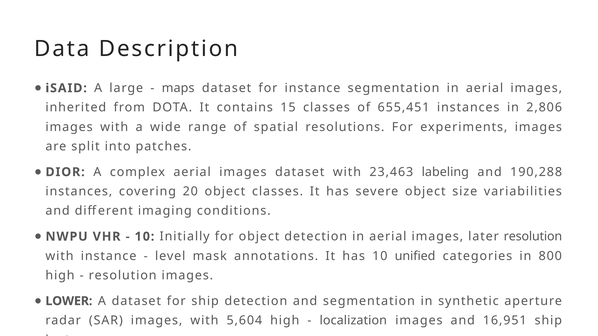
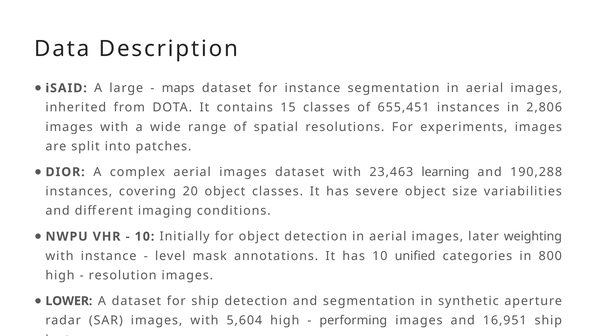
labeling: labeling -> learning
later resolution: resolution -> weighting
localization: localization -> performing
